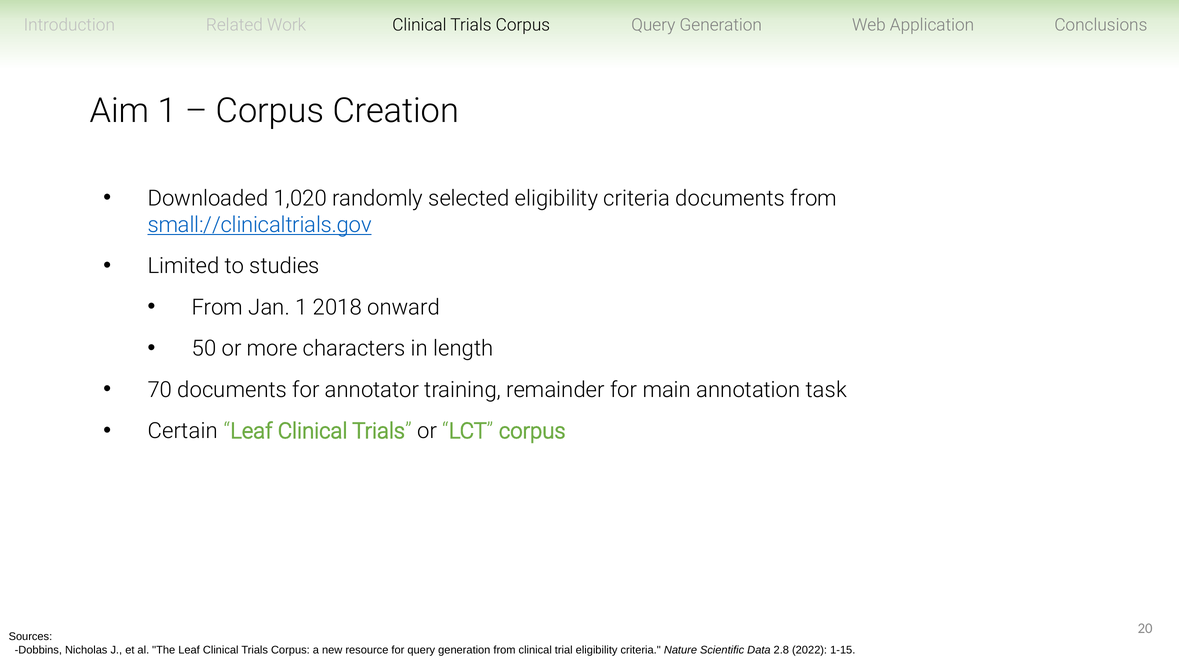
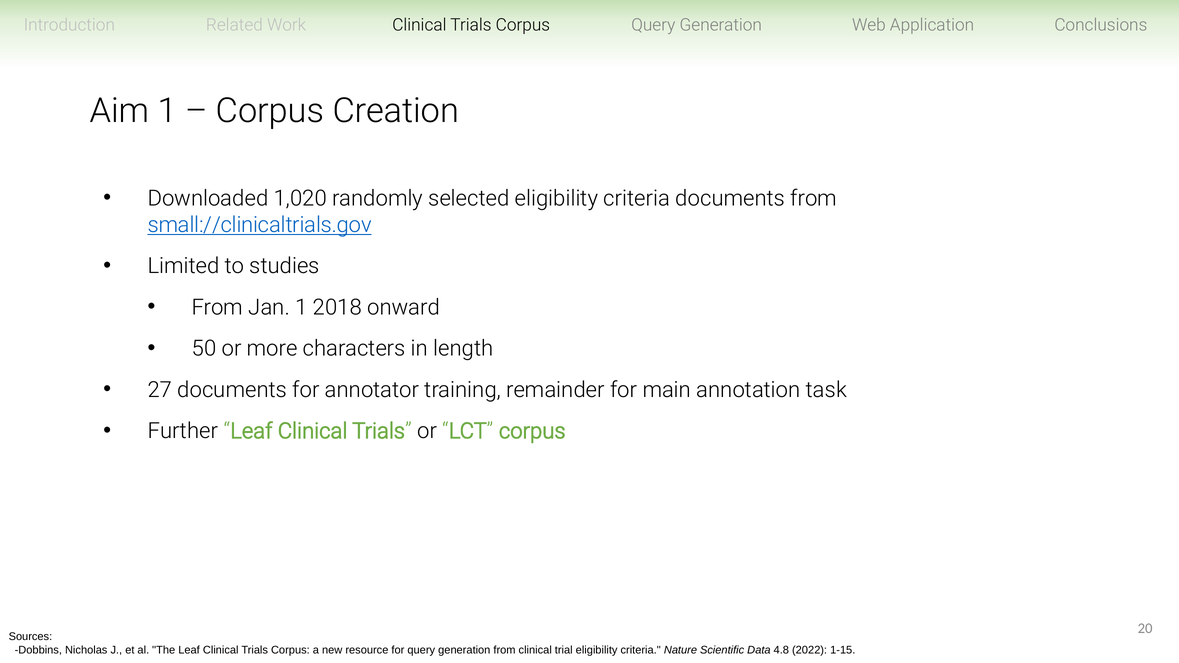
70: 70 -> 27
Certain: Certain -> Further
2.8: 2.8 -> 4.8
